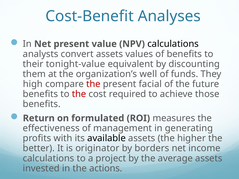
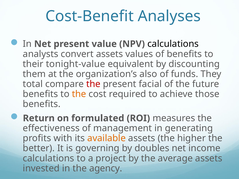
well: well -> also
high: high -> total
the at (79, 94) colour: red -> orange
available colour: black -> orange
originator: originator -> governing
borders: borders -> doubles
actions: actions -> agency
